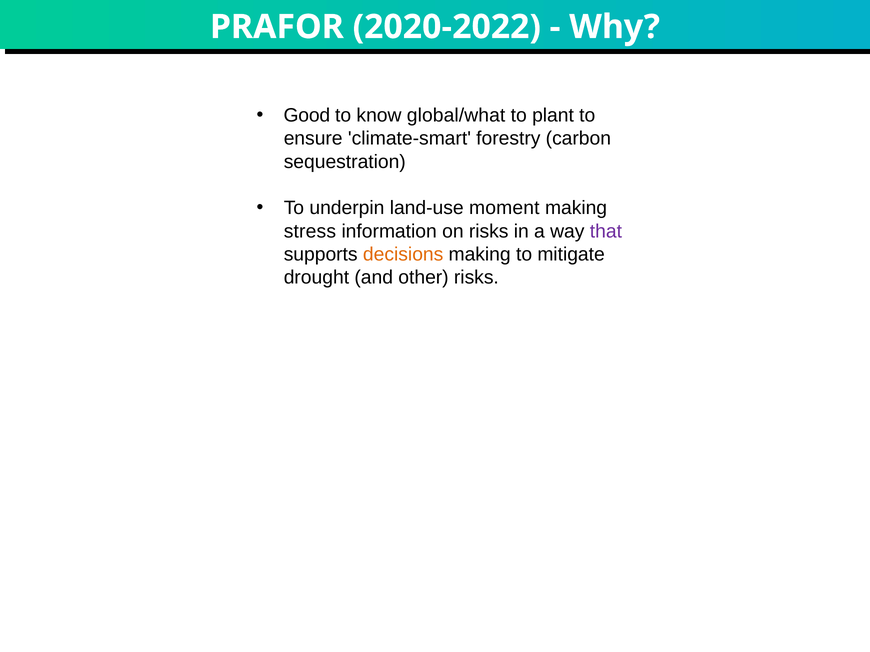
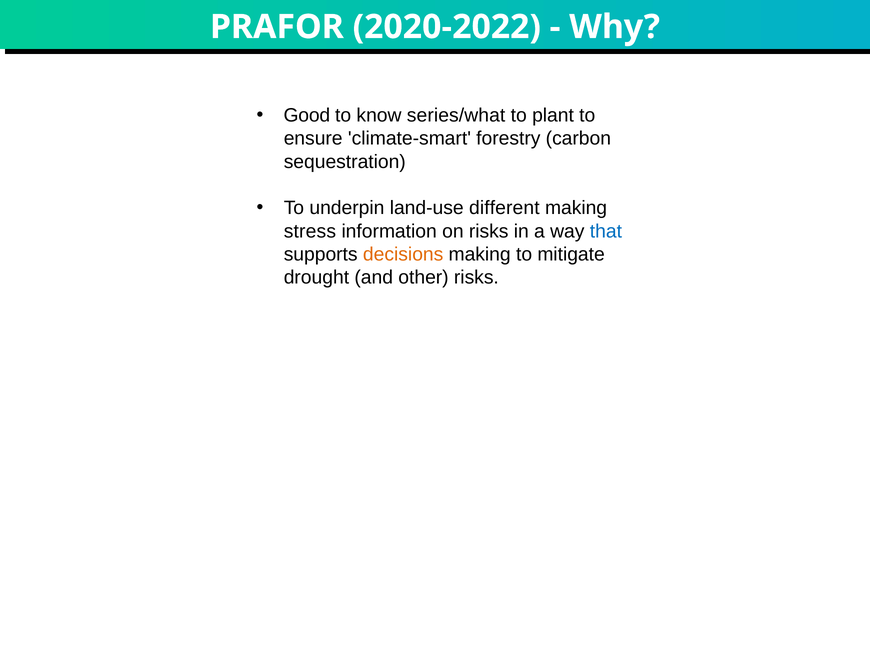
global/what: global/what -> series/what
moment: moment -> different
that colour: purple -> blue
